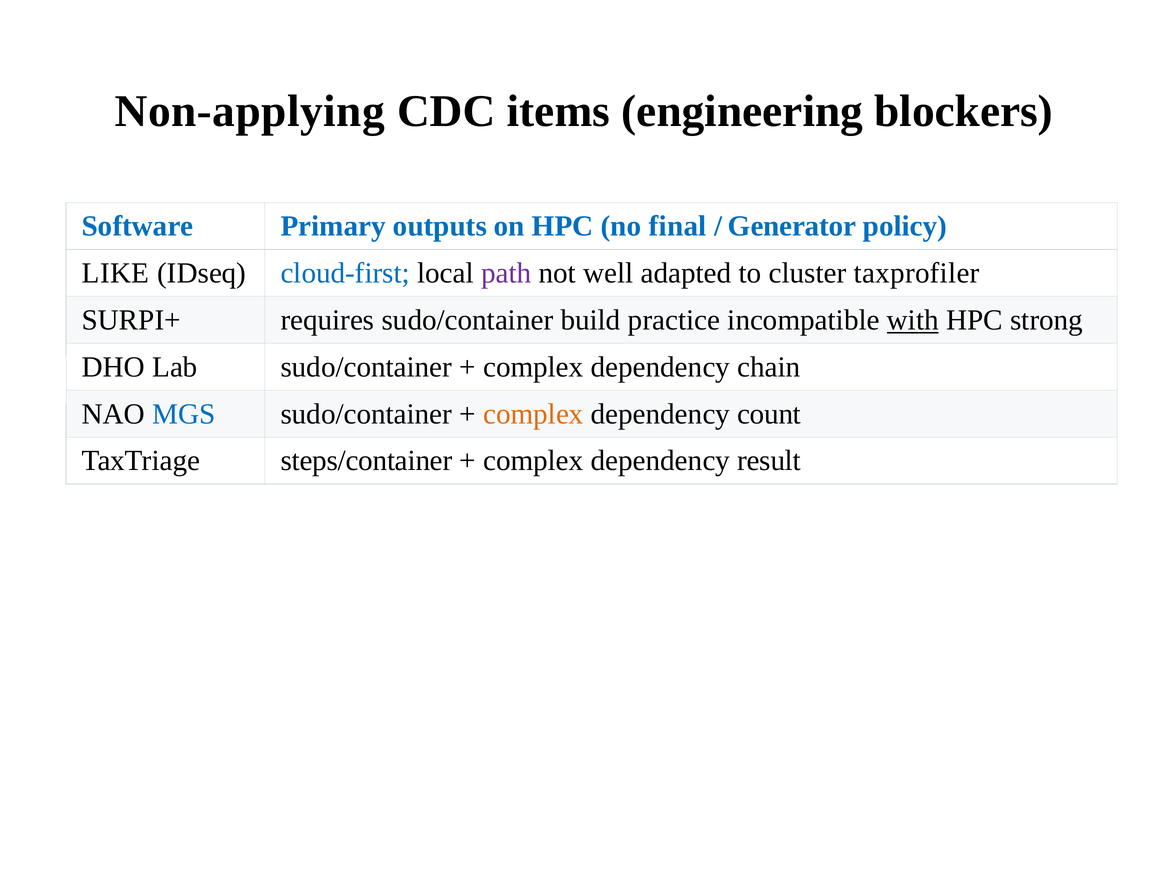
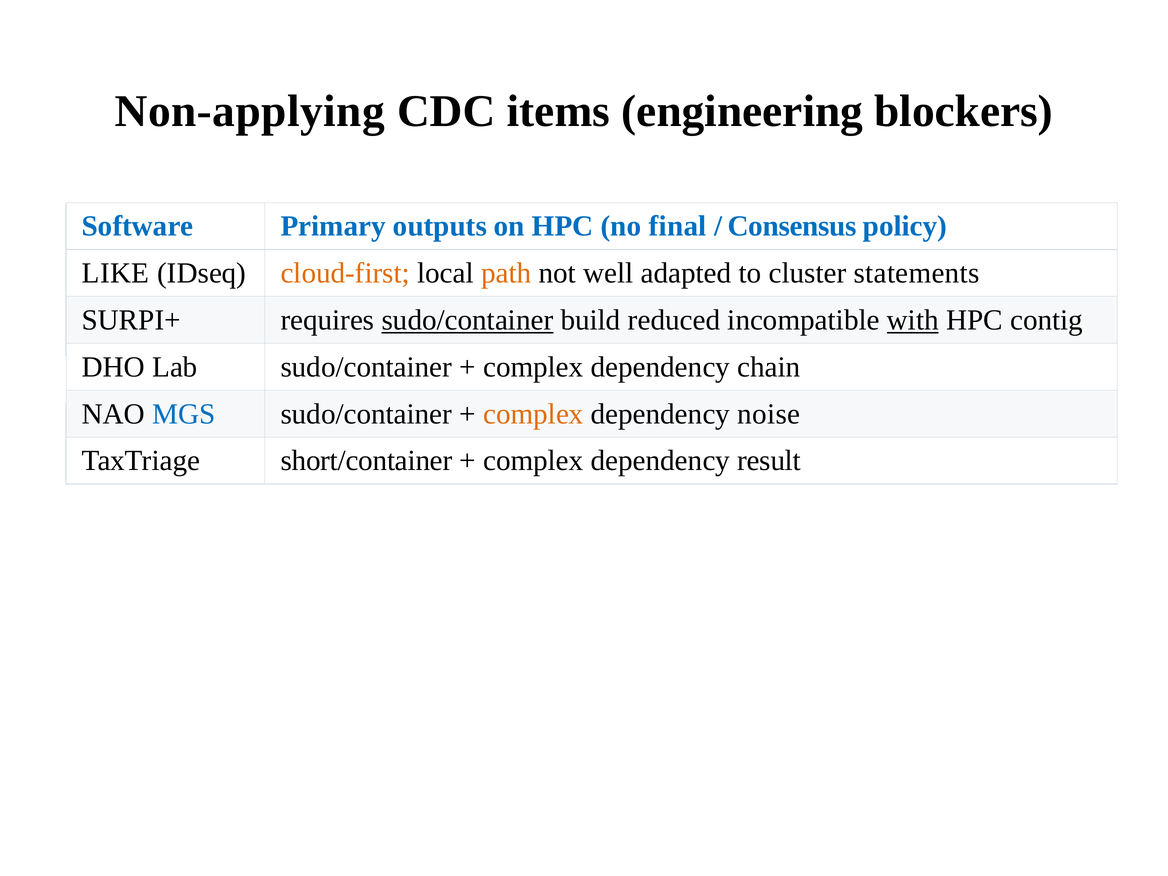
Generator: Generator -> Consensus
cloud-first colour: blue -> orange
path colour: purple -> orange
taxprofiler: taxprofiler -> statements
sudo/container at (467, 320) underline: none -> present
practice: practice -> reduced
strong: strong -> contig
count: count -> noise
steps/container: steps/container -> short/container
